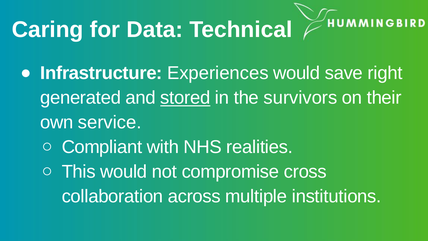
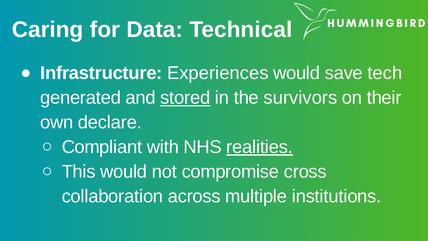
right: right -> tech
service: service -> declare
realities underline: none -> present
